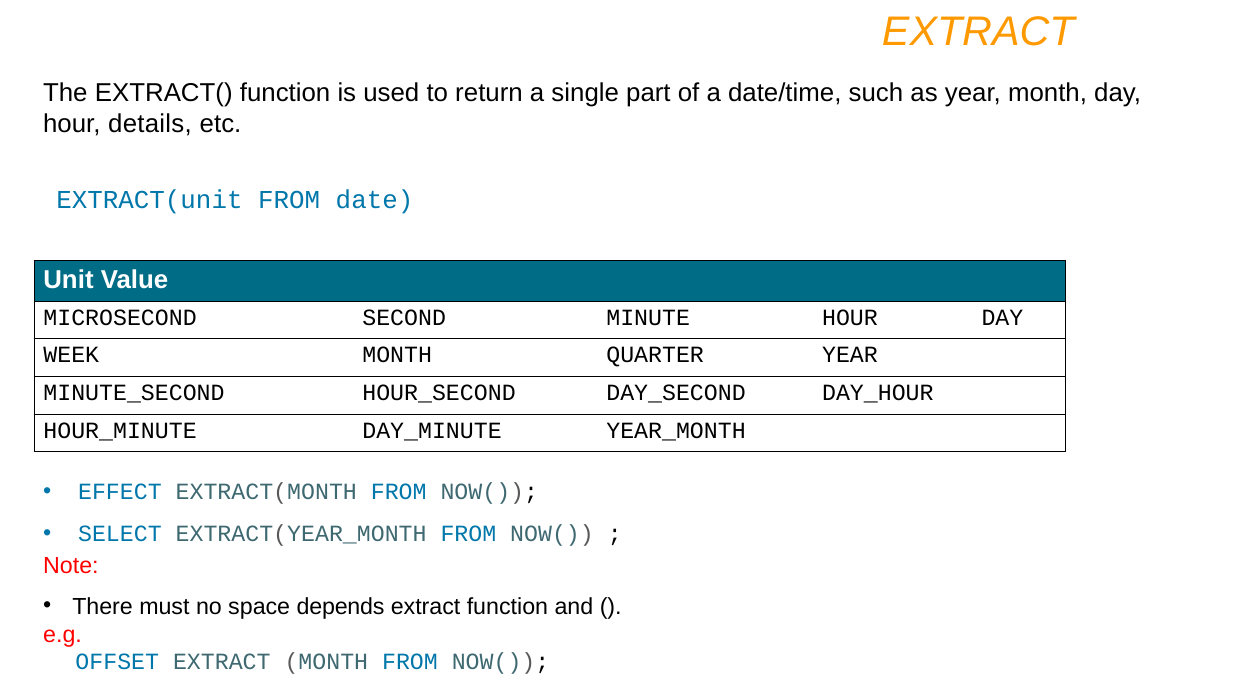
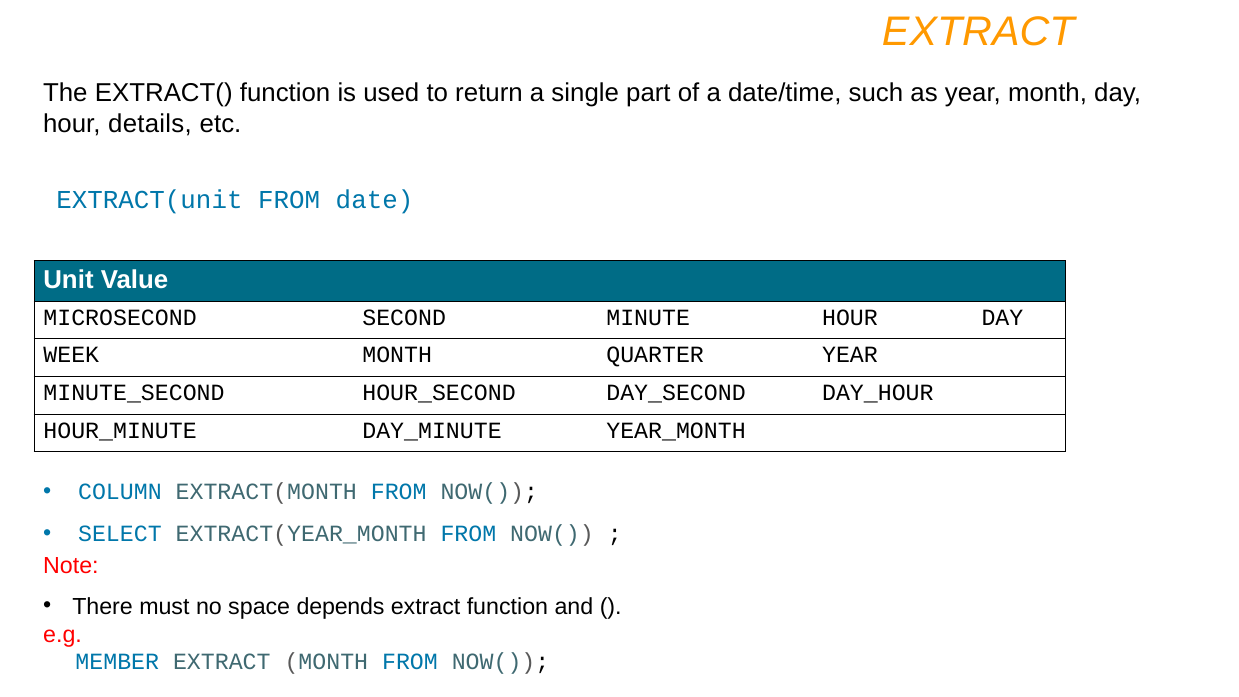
EFFECT: EFFECT -> COLUMN
OFFSET: OFFSET -> MEMBER
